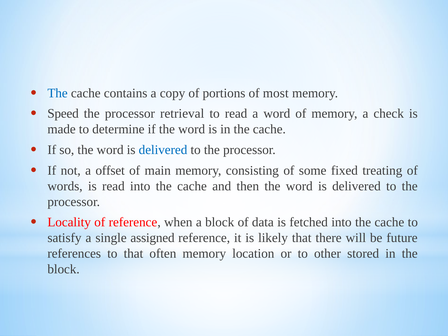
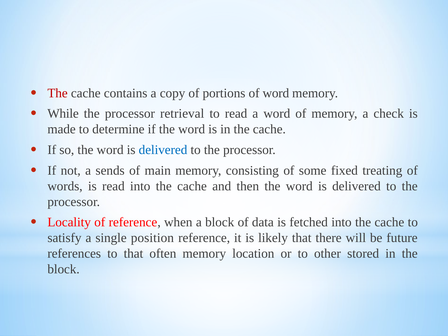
The at (58, 93) colour: blue -> red
of most: most -> word
Speed: Speed -> While
offset: offset -> sends
assigned: assigned -> position
